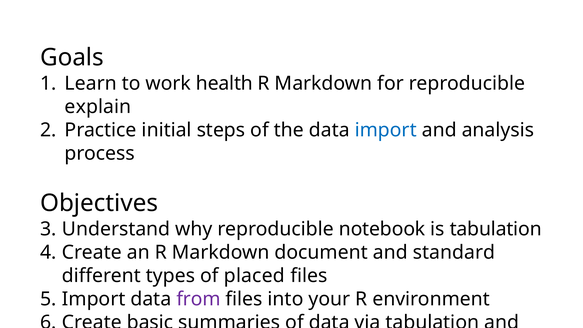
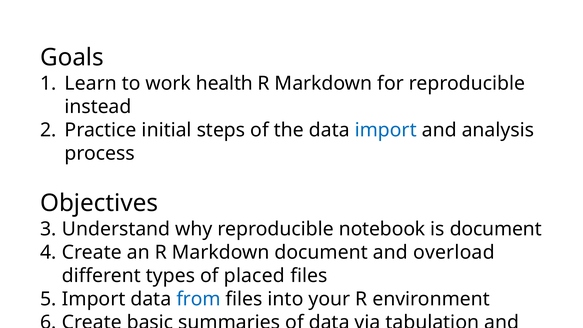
explain: explain -> instead
is tabulation: tabulation -> document
standard: standard -> overload
from colour: purple -> blue
